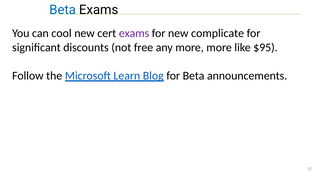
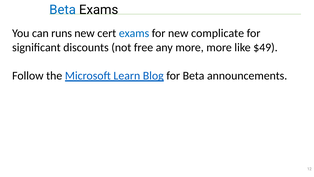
cool: cool -> runs
exams at (134, 33) colour: purple -> blue
$95: $95 -> $49
